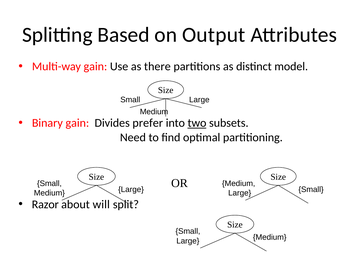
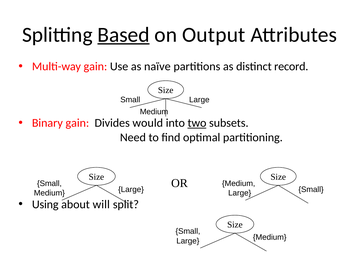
Based underline: none -> present
there: there -> naïve
model: model -> record
prefer: prefer -> would
Razor: Razor -> Using
